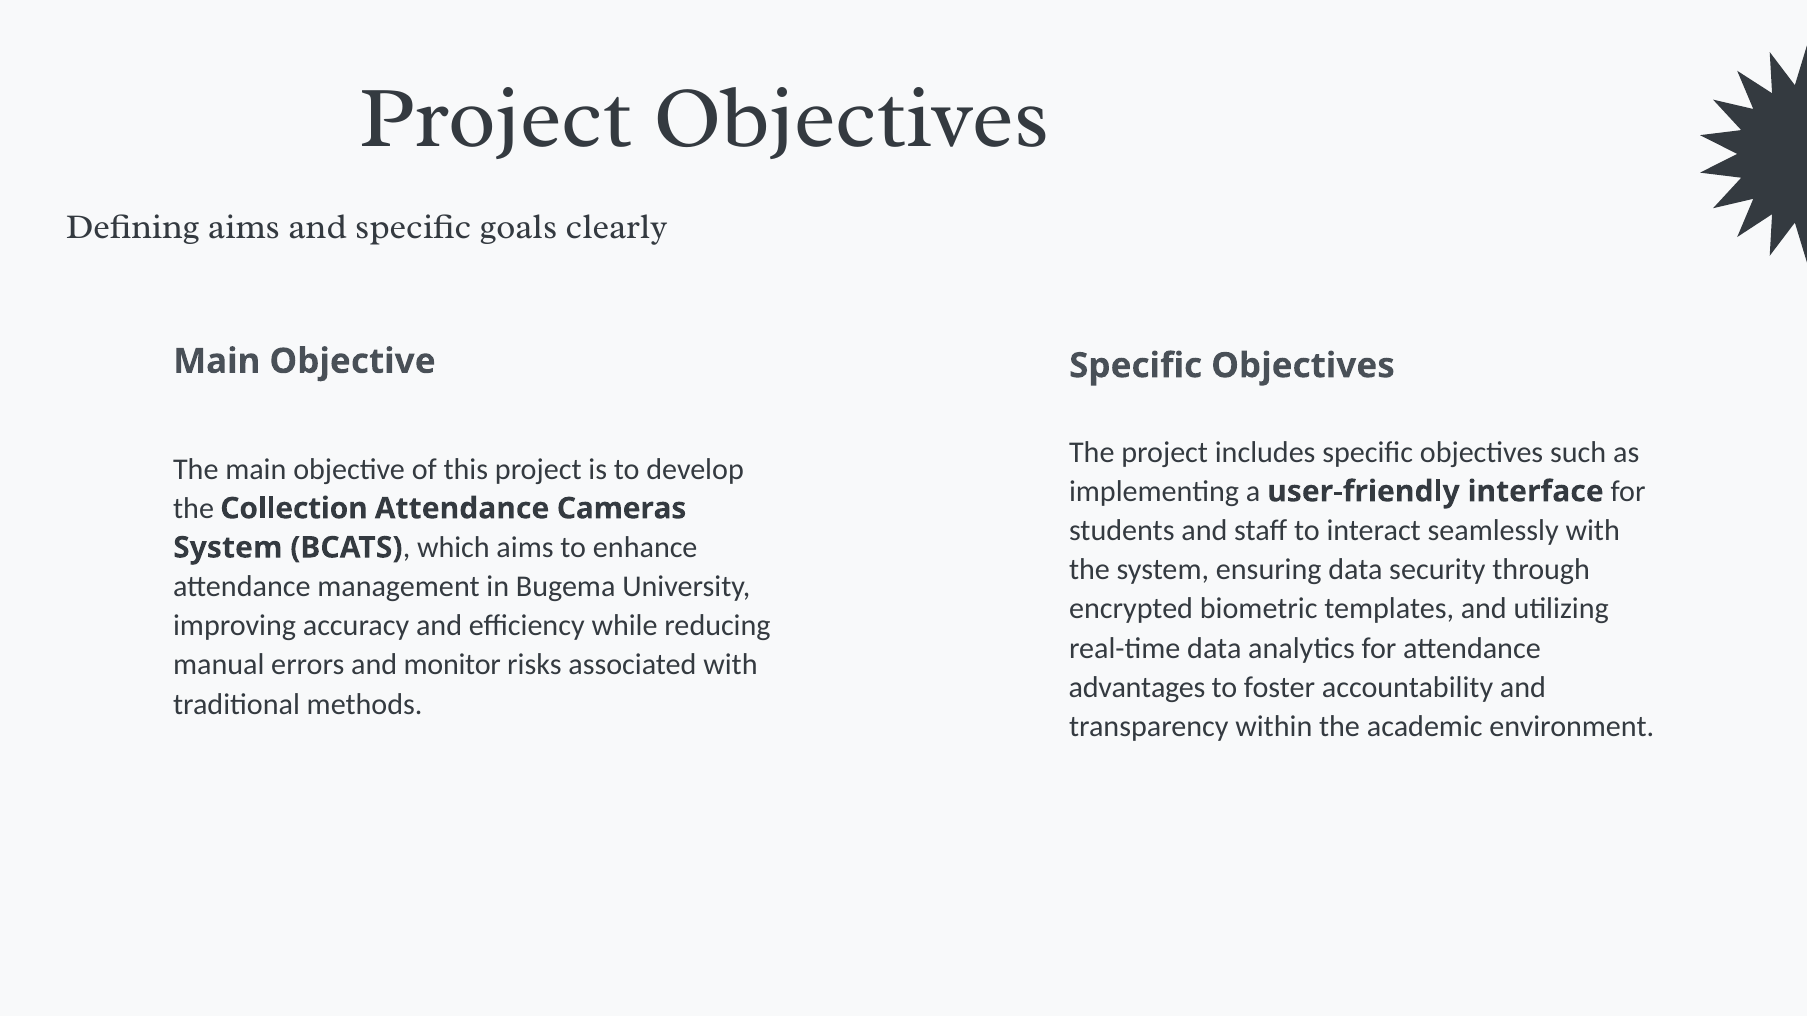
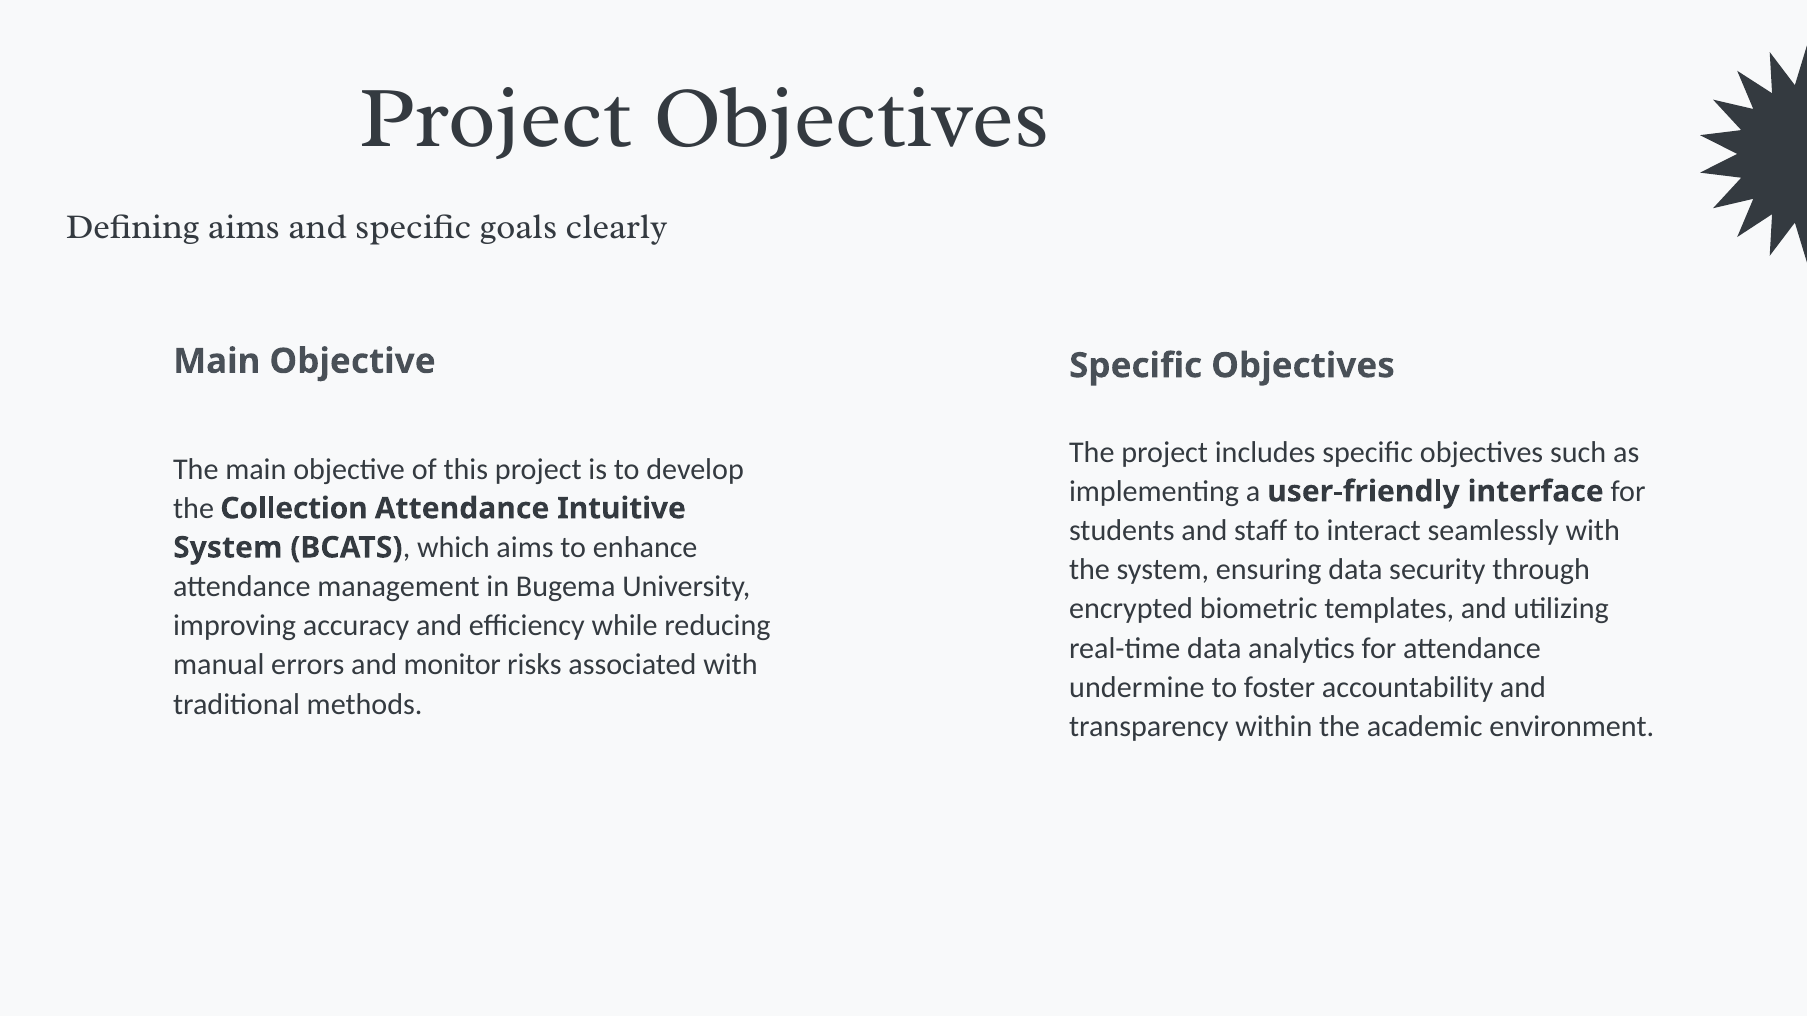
Cameras: Cameras -> Intuitive
advantages: advantages -> undermine
